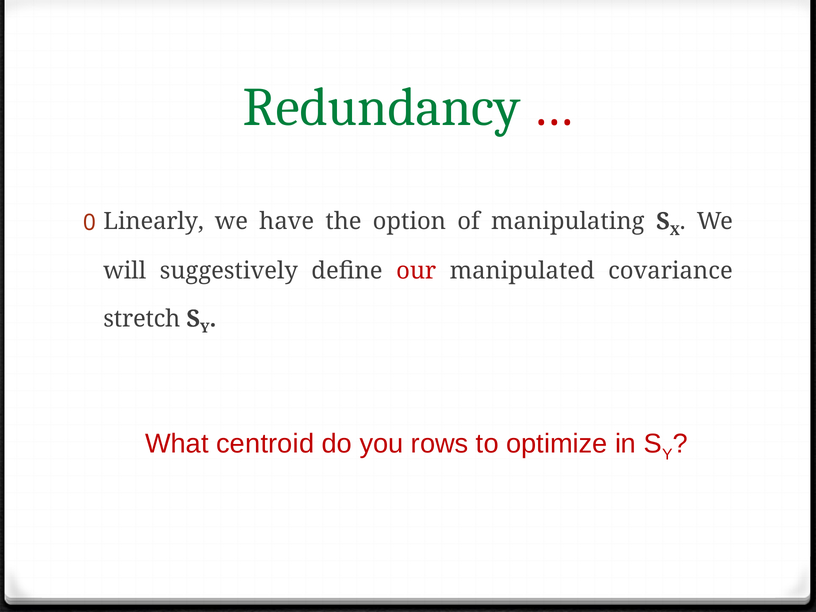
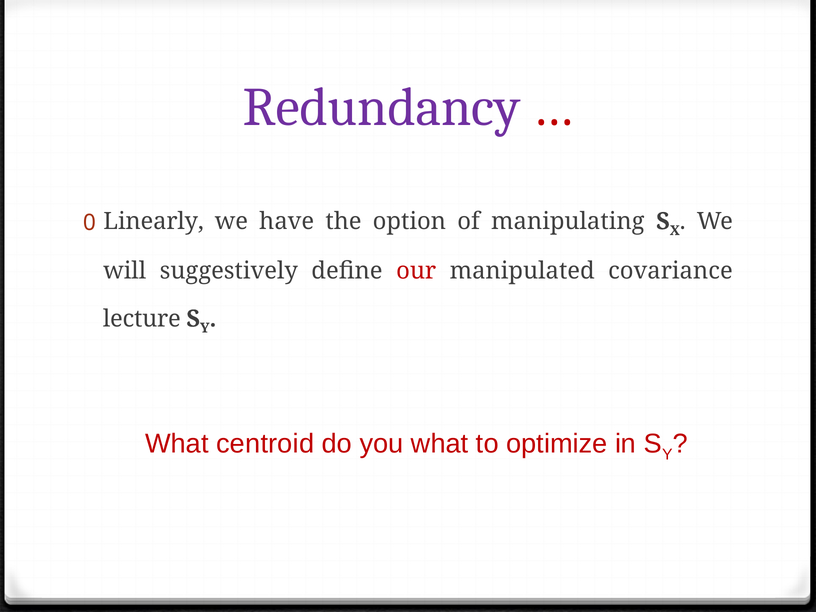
Redundancy colour: green -> purple
stretch: stretch -> lecture
you rows: rows -> what
